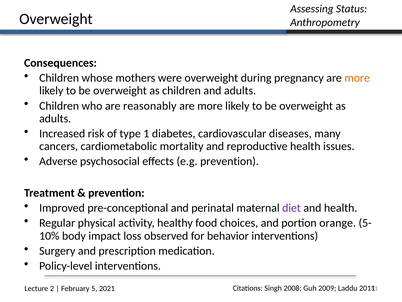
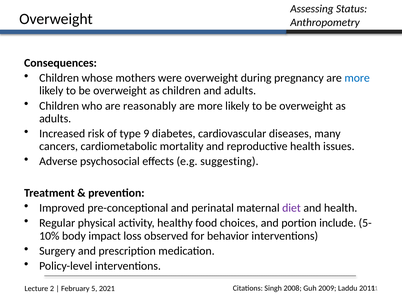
more at (357, 78) colour: orange -> blue
1: 1 -> 9
e.g prevention: prevention -> suggesting
orange: orange -> include
